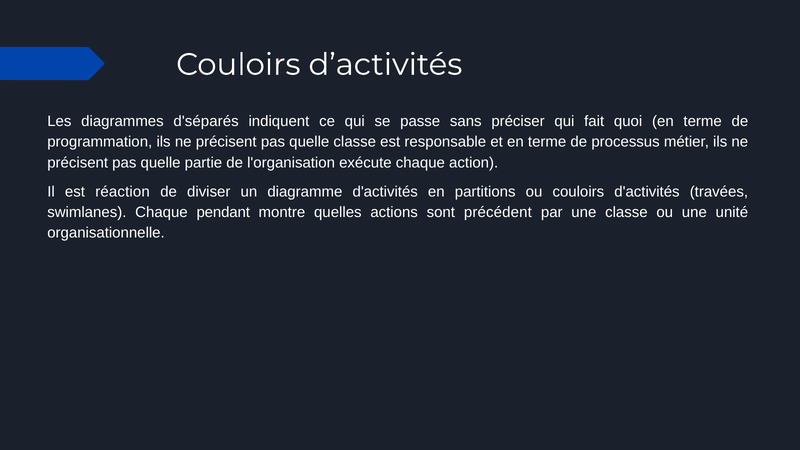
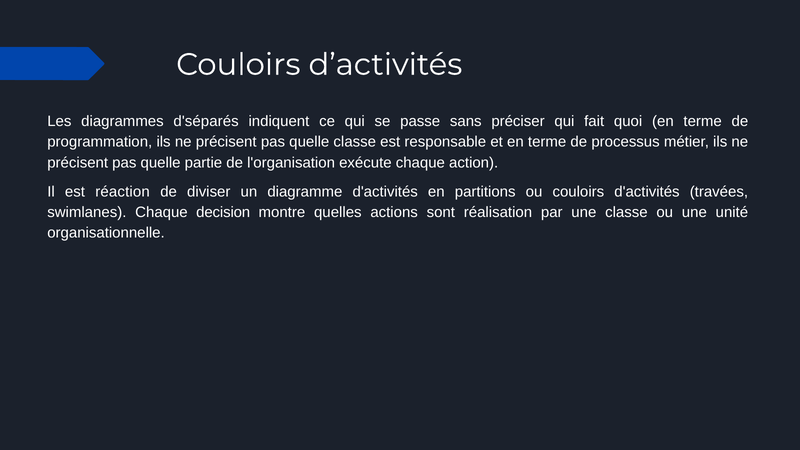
pendant: pendant -> decision
précédent: précédent -> réalisation
